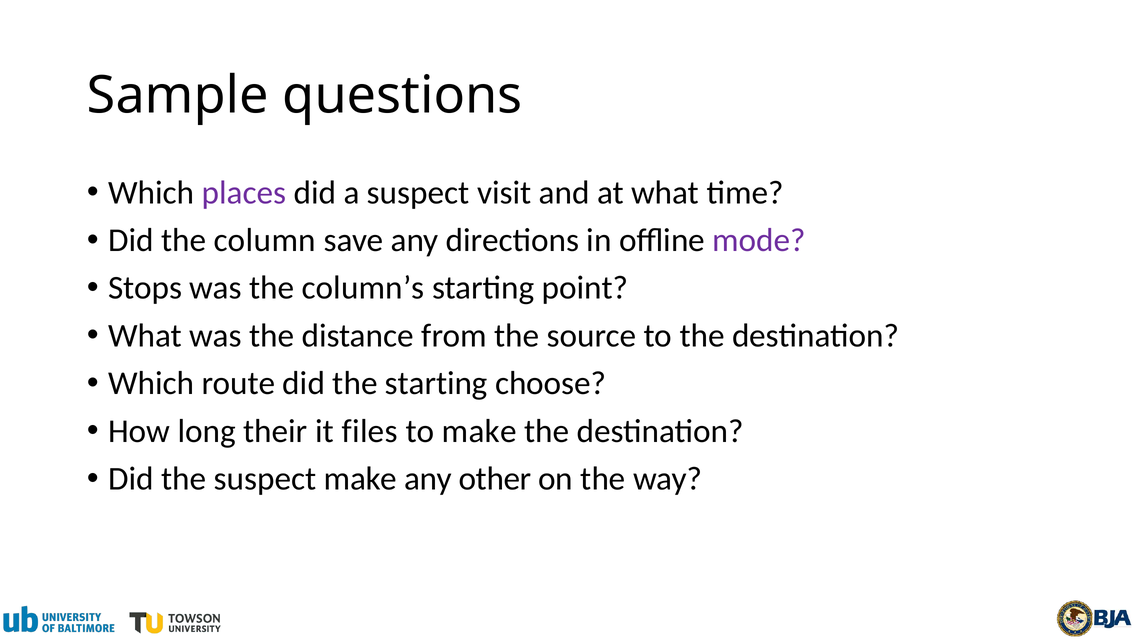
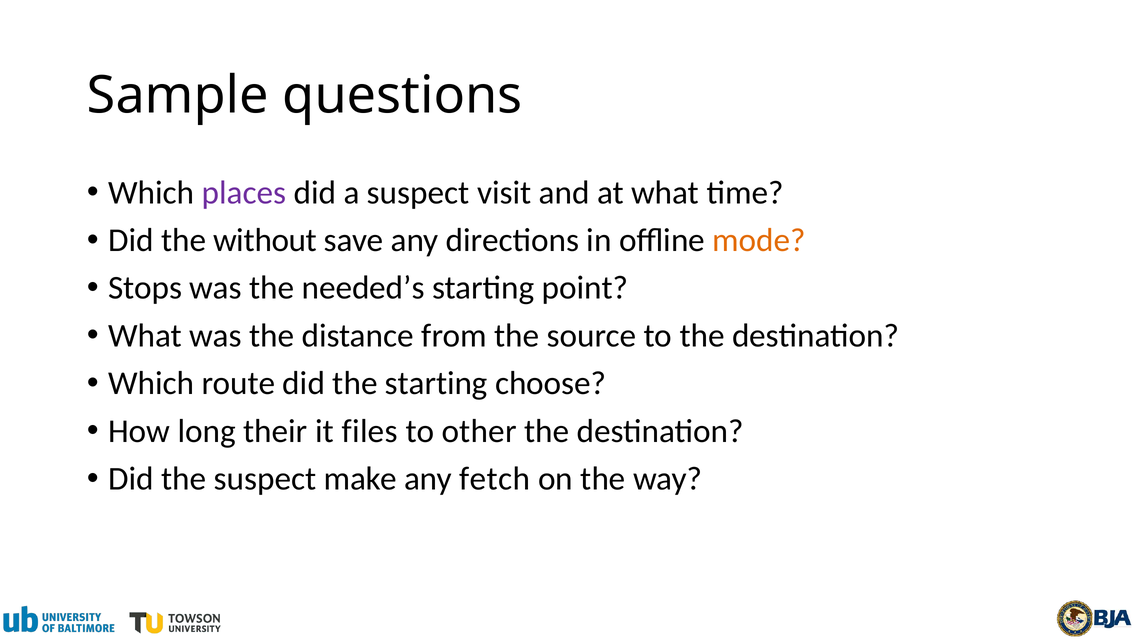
column: column -> without
mode colour: purple -> orange
column’s: column’s -> needed’s
to make: make -> other
other: other -> fetch
